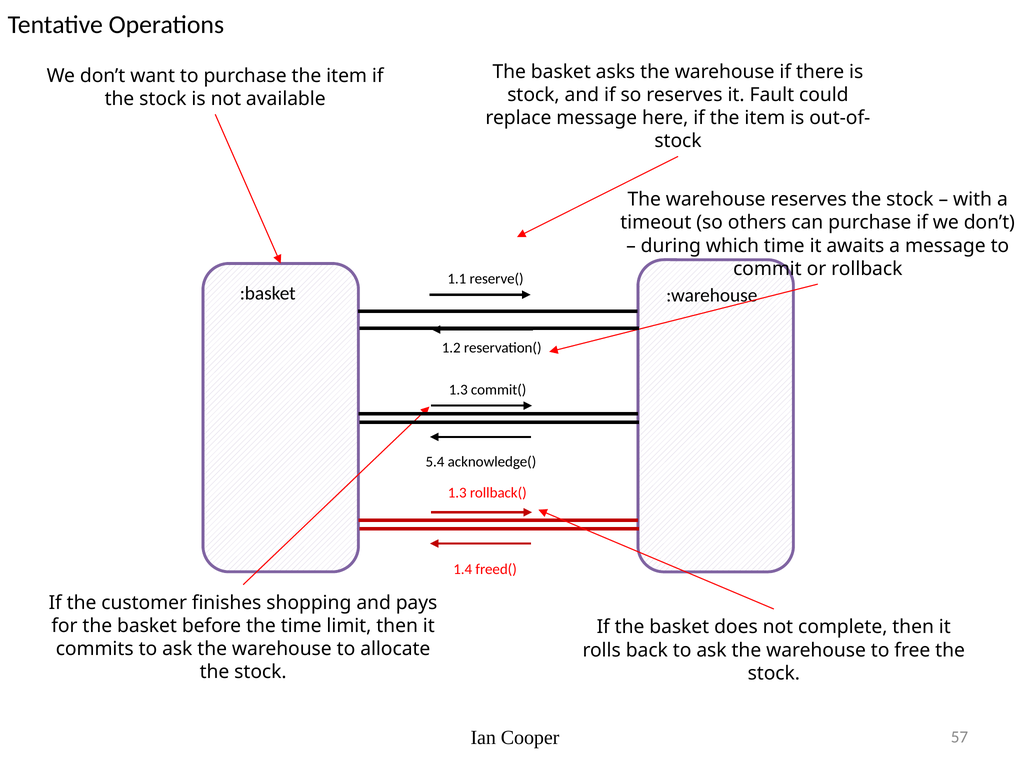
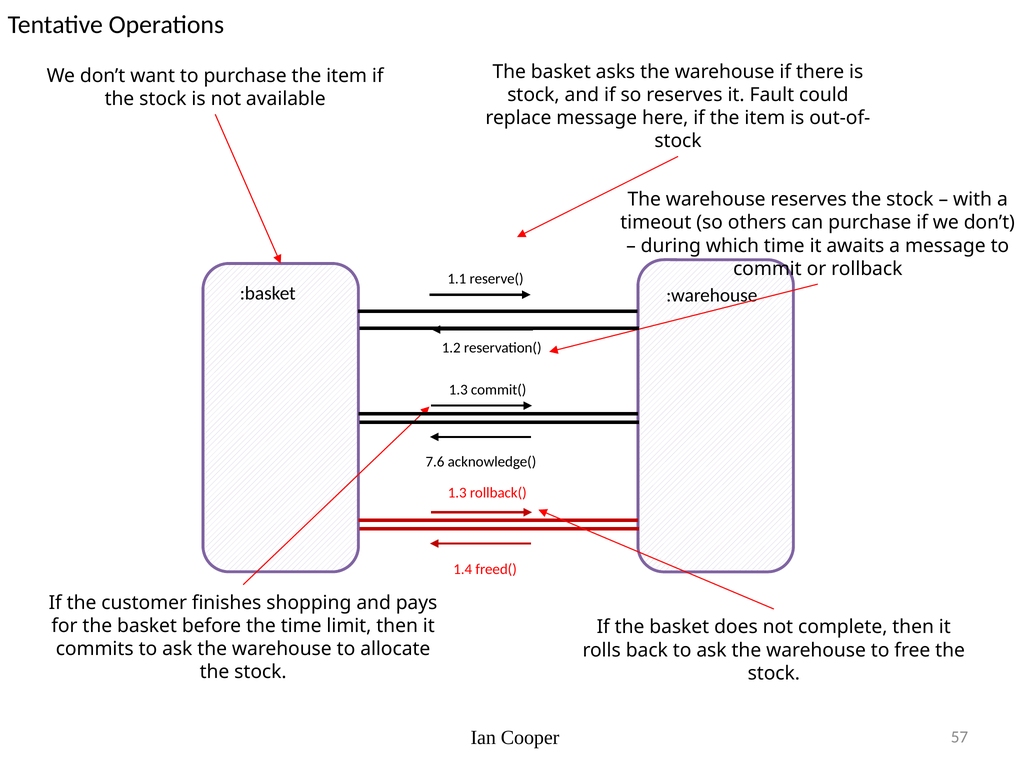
5.4: 5.4 -> 7.6
